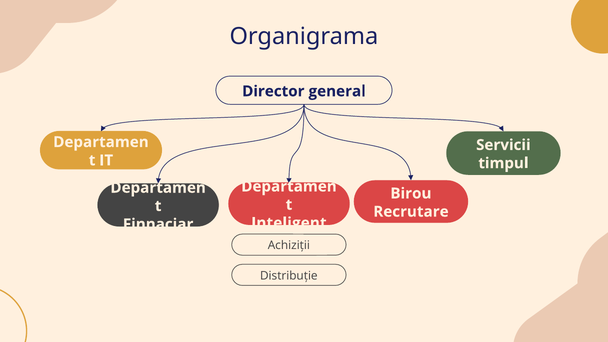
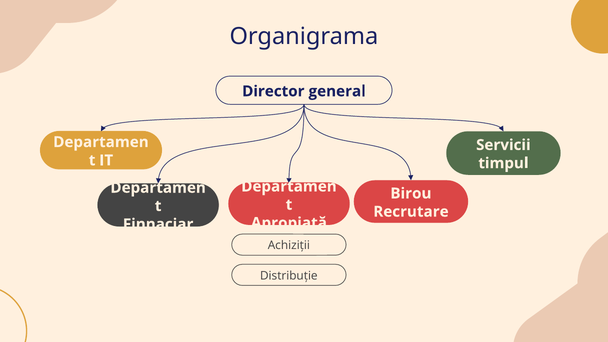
Inteligent: Inteligent -> Apropiată
